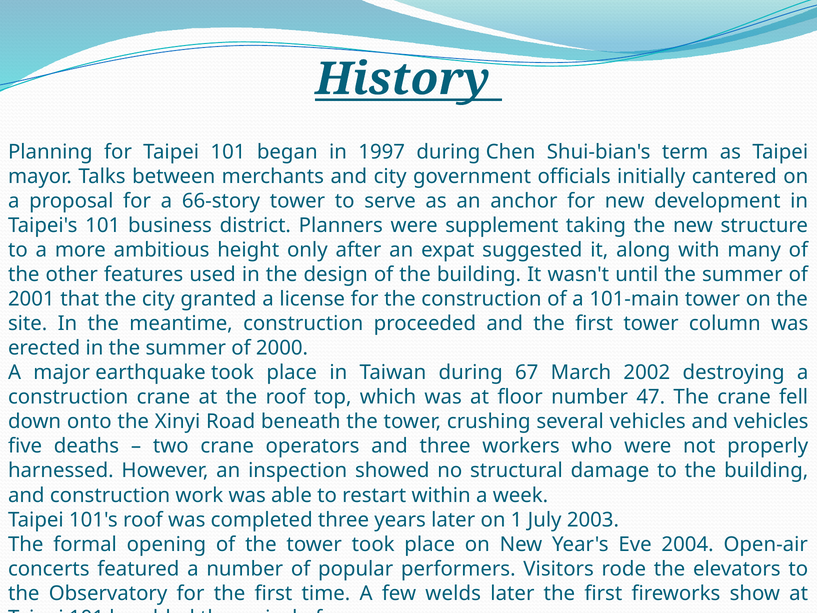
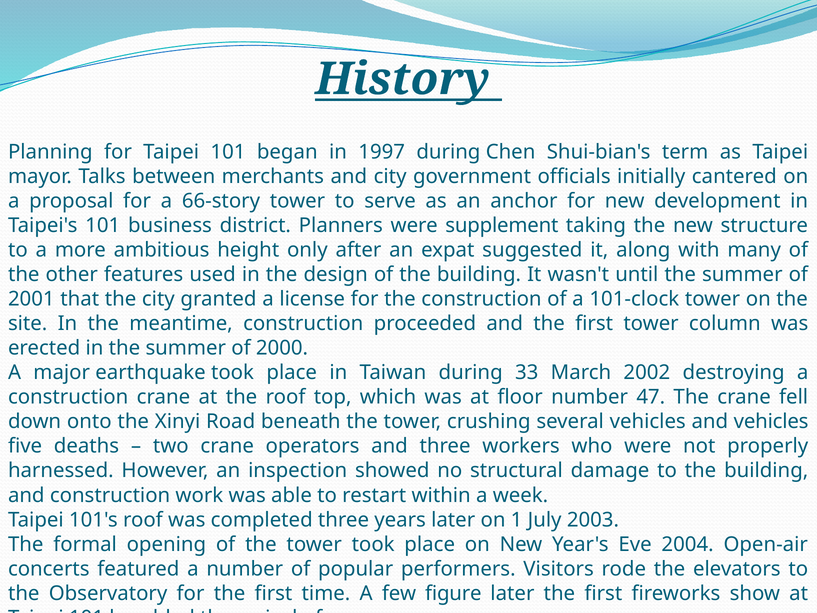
101-main: 101-main -> 101-clock
67: 67 -> 33
welds: welds -> figure
